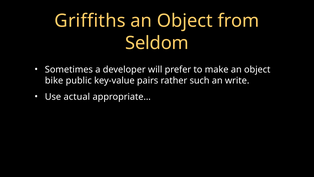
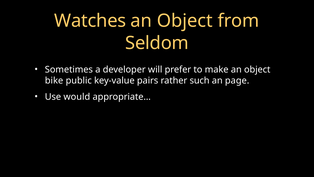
Griffiths: Griffiths -> Watches
write: write -> page
actual: actual -> would
